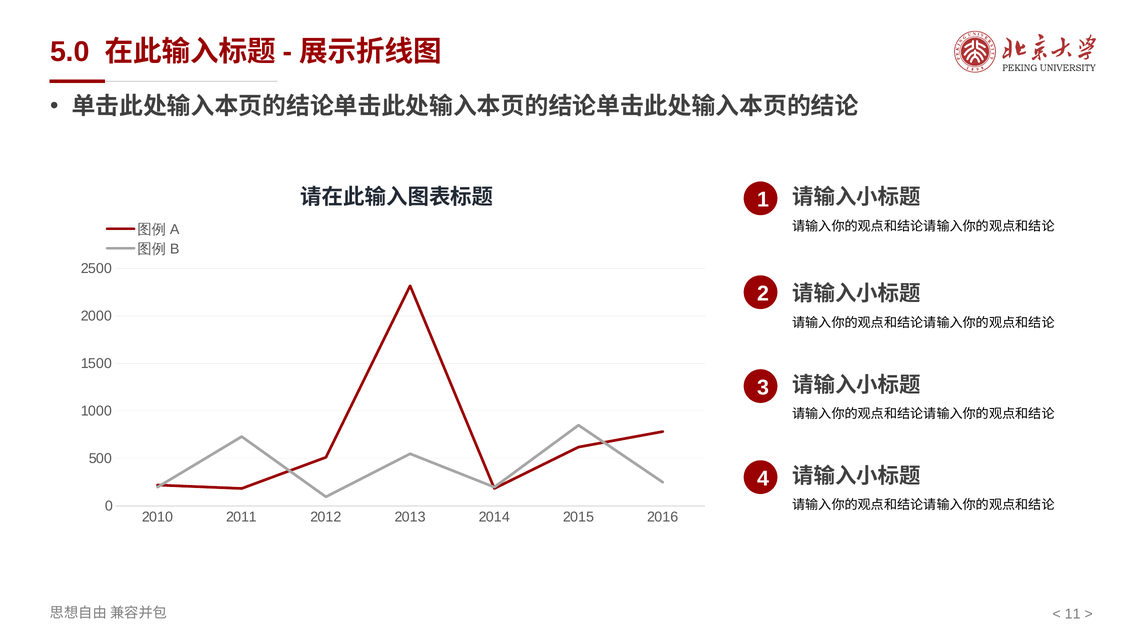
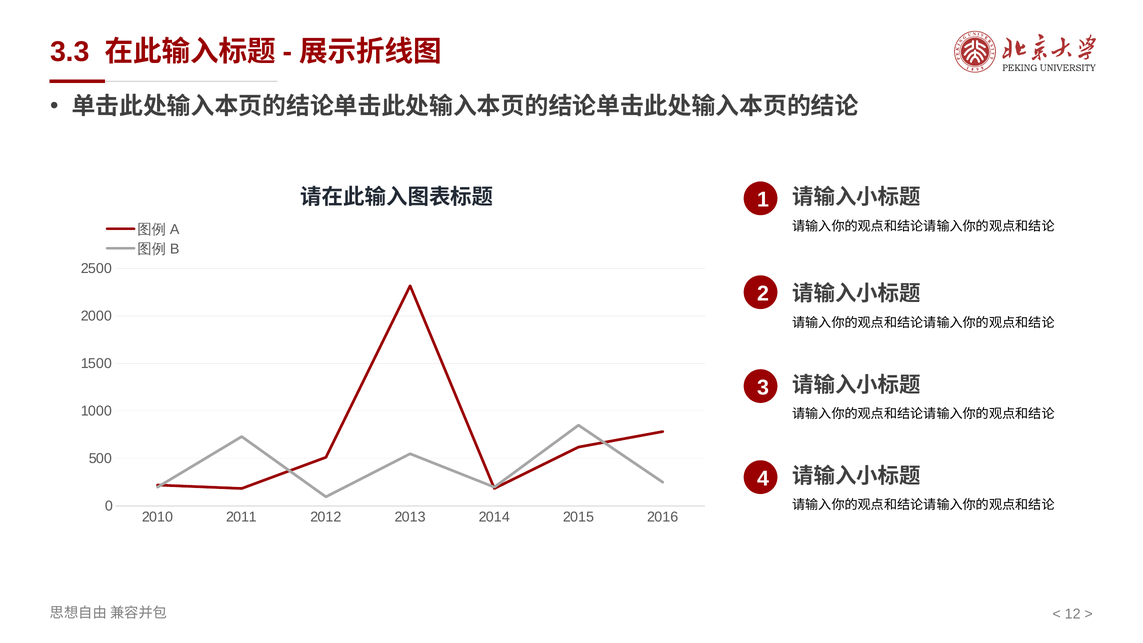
5.0: 5.0 -> 3.3
11: 11 -> 12
